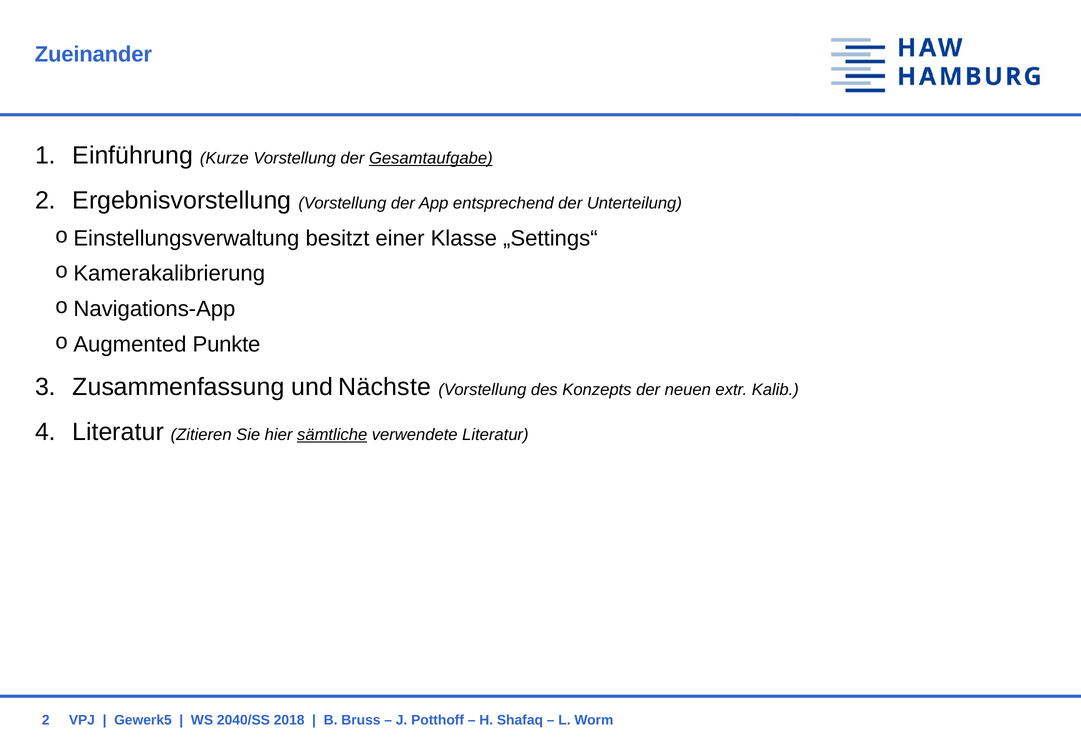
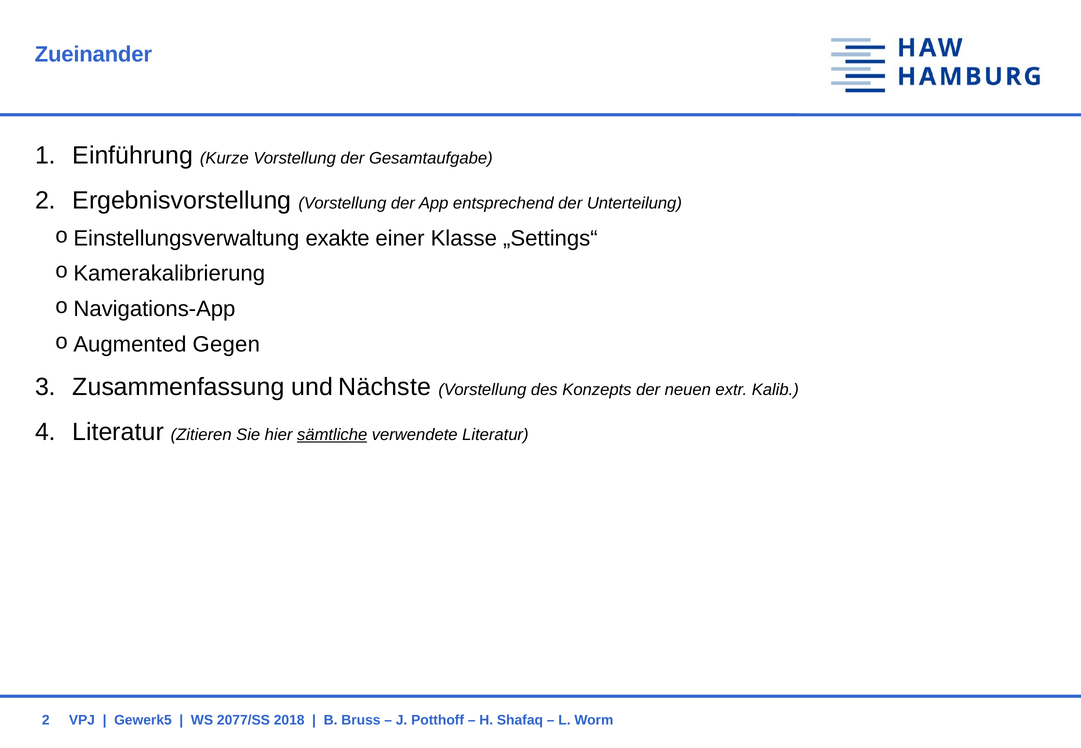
Gesamtaufgabe underline: present -> none
besitzt: besitzt -> exakte
Punkte: Punkte -> Gegen
2040/SS: 2040/SS -> 2077/SS
